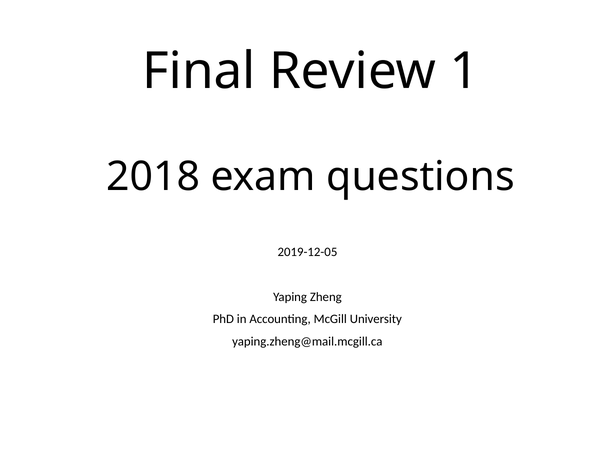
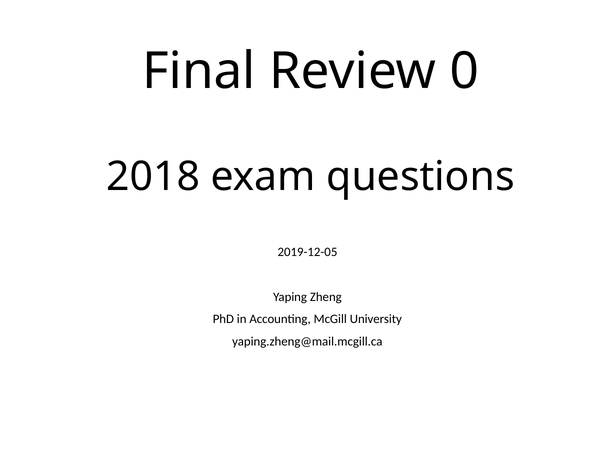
1: 1 -> 0
